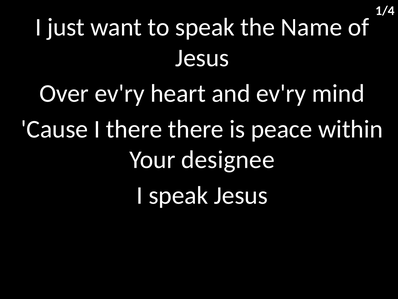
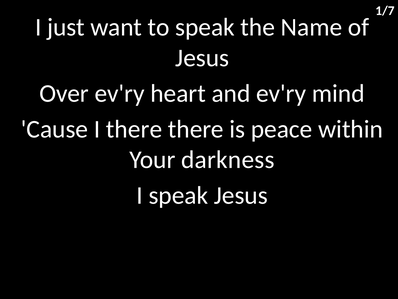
1/4: 1/4 -> 1/7
designee: designee -> darkness
